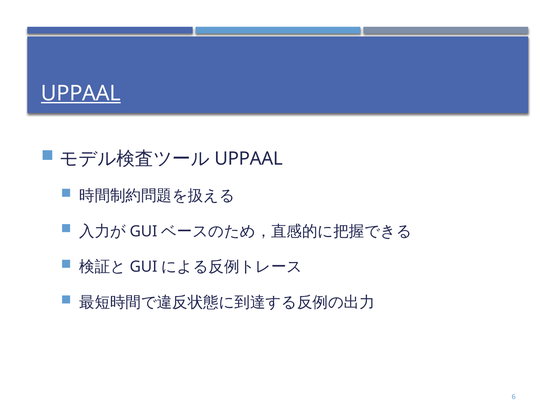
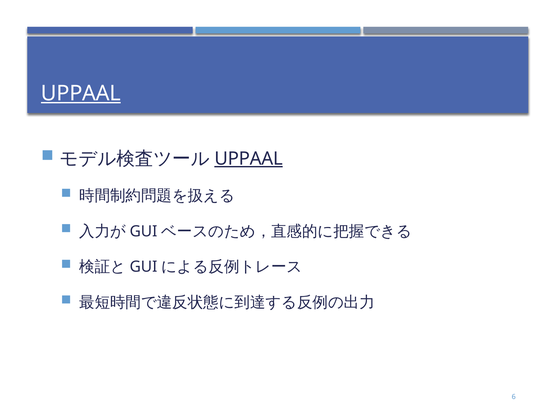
UPPAAL at (249, 159) underline: none -> present
